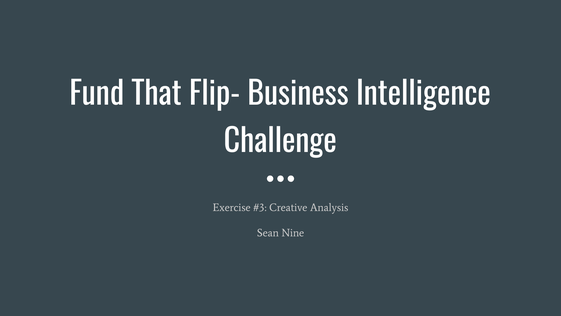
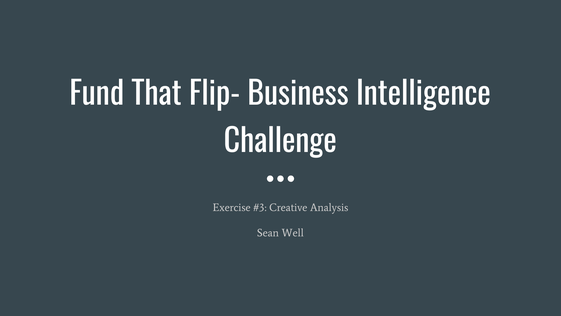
Nine: Nine -> Well
